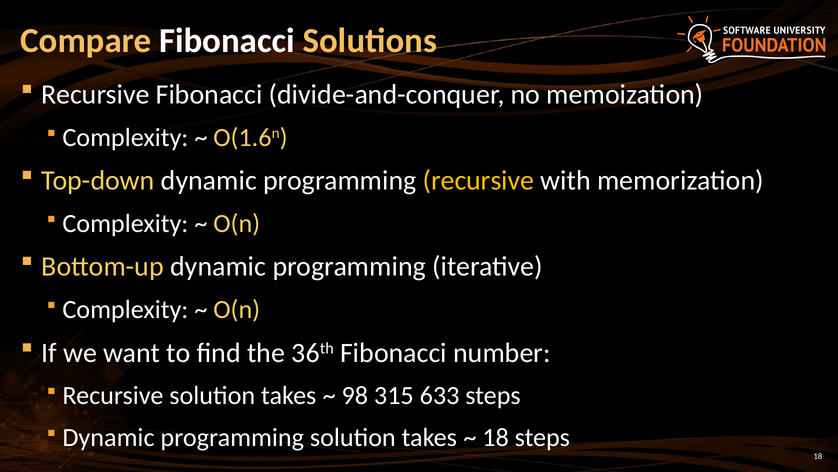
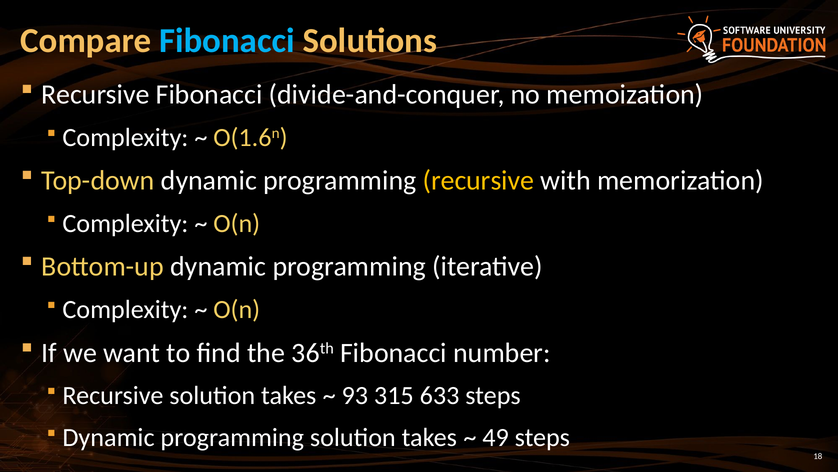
Fibonacci at (227, 41) colour: white -> light blue
98: 98 -> 93
18 at (496, 437): 18 -> 49
